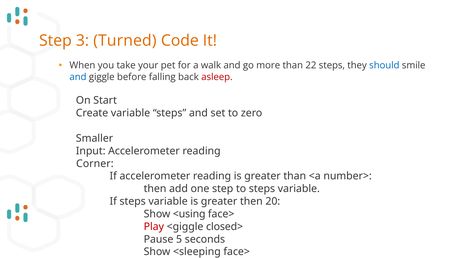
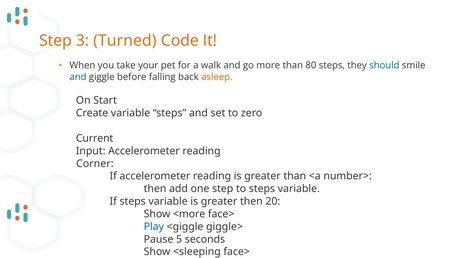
22: 22 -> 80
asleep colour: red -> orange
Smaller: Smaller -> Current
<using: <using -> <more
Play colour: red -> blue
closed>: closed> -> giggle>
